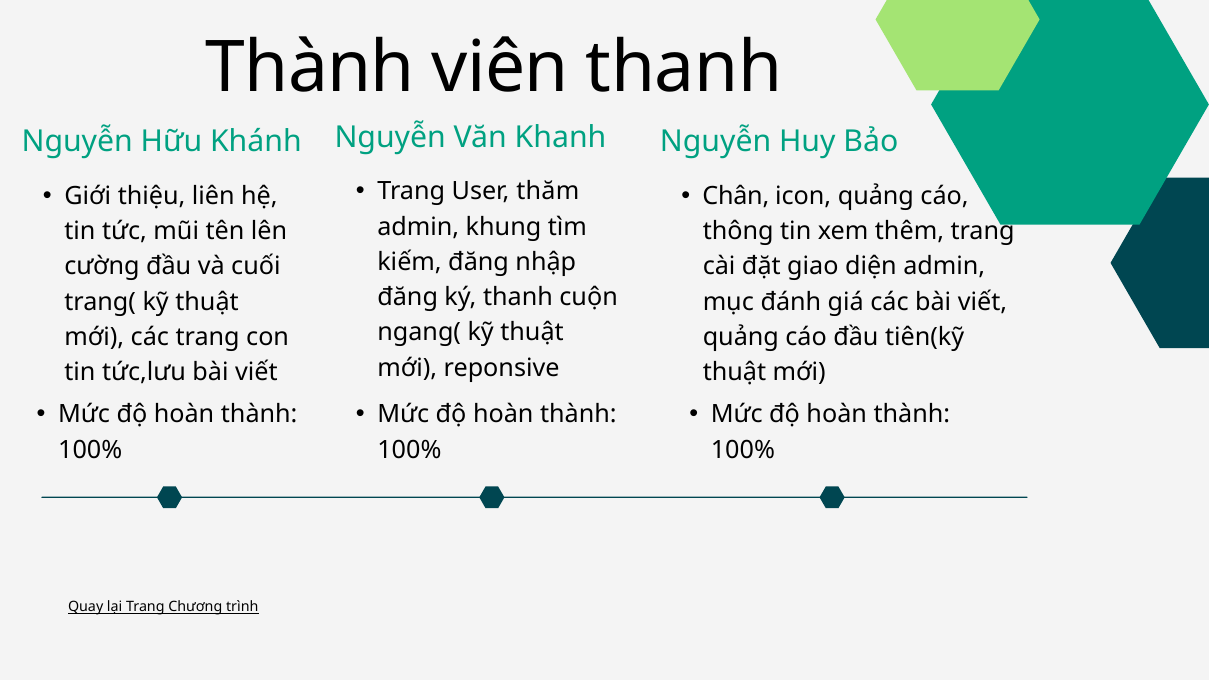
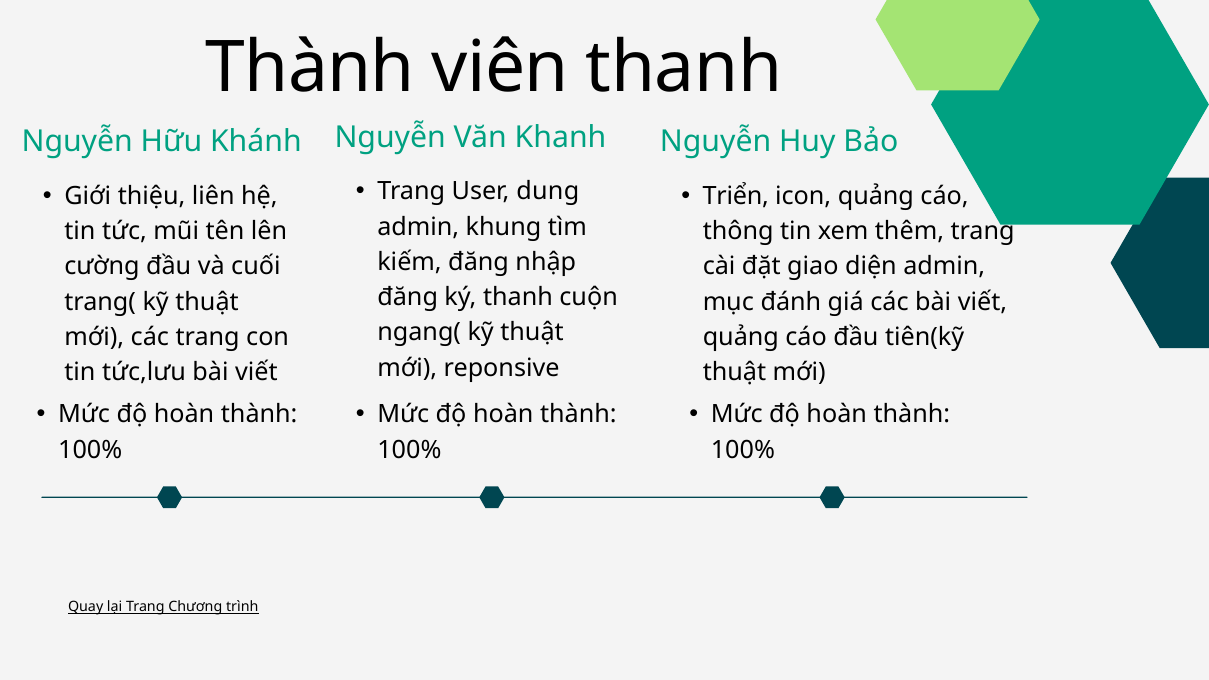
thăm: thăm -> dung
Chân: Chân -> Triển
